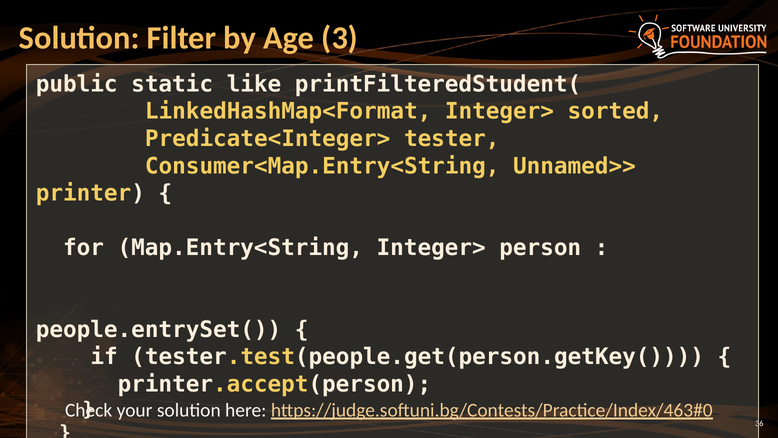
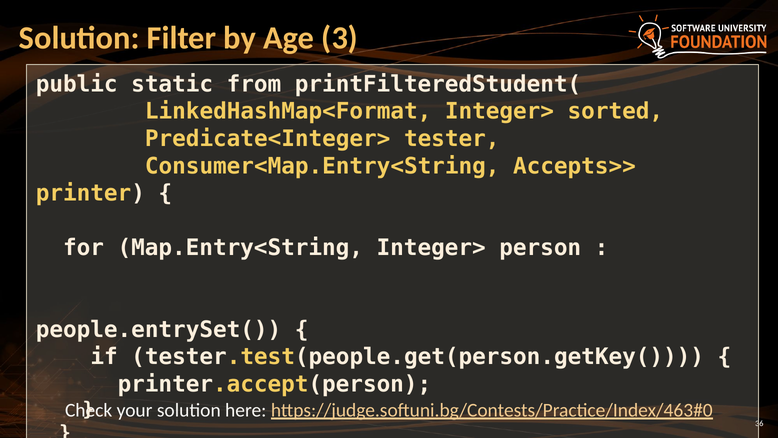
like: like -> from
Unnamed>>: Unnamed>> -> Accepts>>
